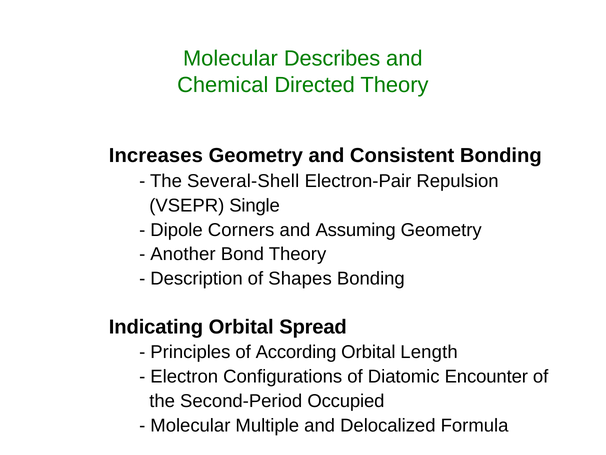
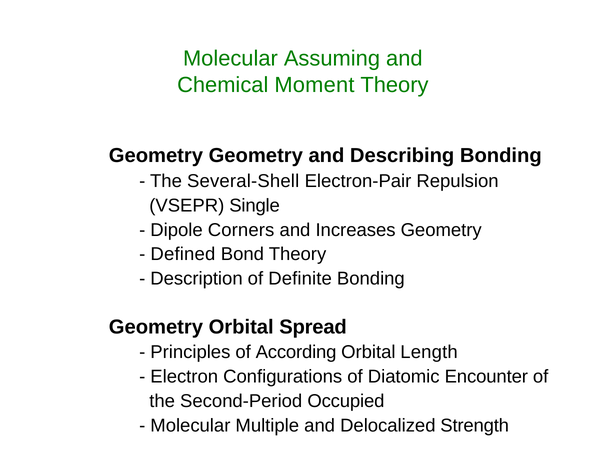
Describes: Describes -> Assuming
Directed: Directed -> Moment
Increases at (156, 155): Increases -> Geometry
Consistent: Consistent -> Describing
Assuming: Assuming -> Increases
Another: Another -> Defined
Shapes: Shapes -> Definite
Indicating at (156, 326): Indicating -> Geometry
Formula: Formula -> Strength
